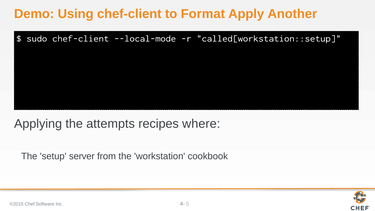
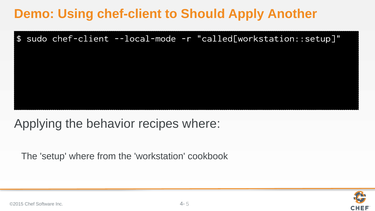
Format: Format -> Should
attempts: attempts -> behavior
setup server: server -> where
